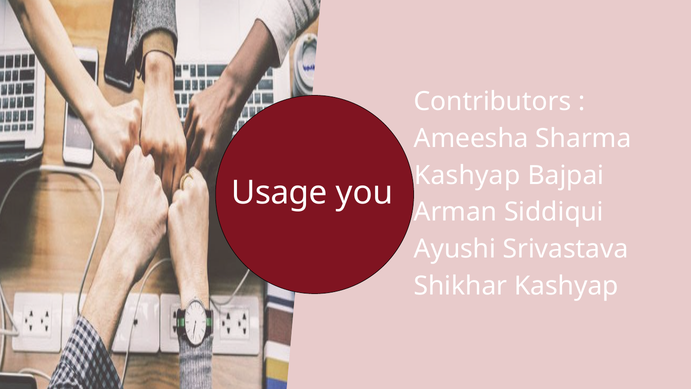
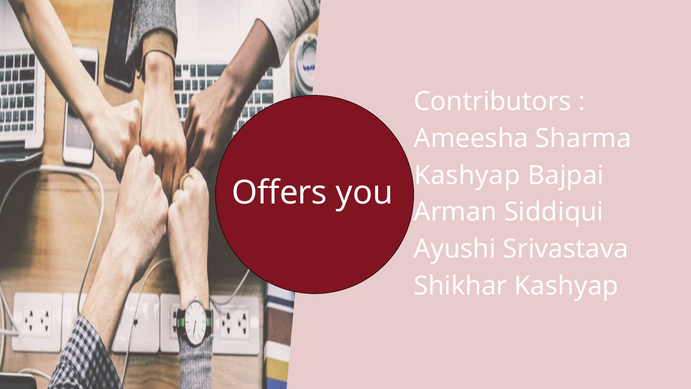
Usage: Usage -> Offers
